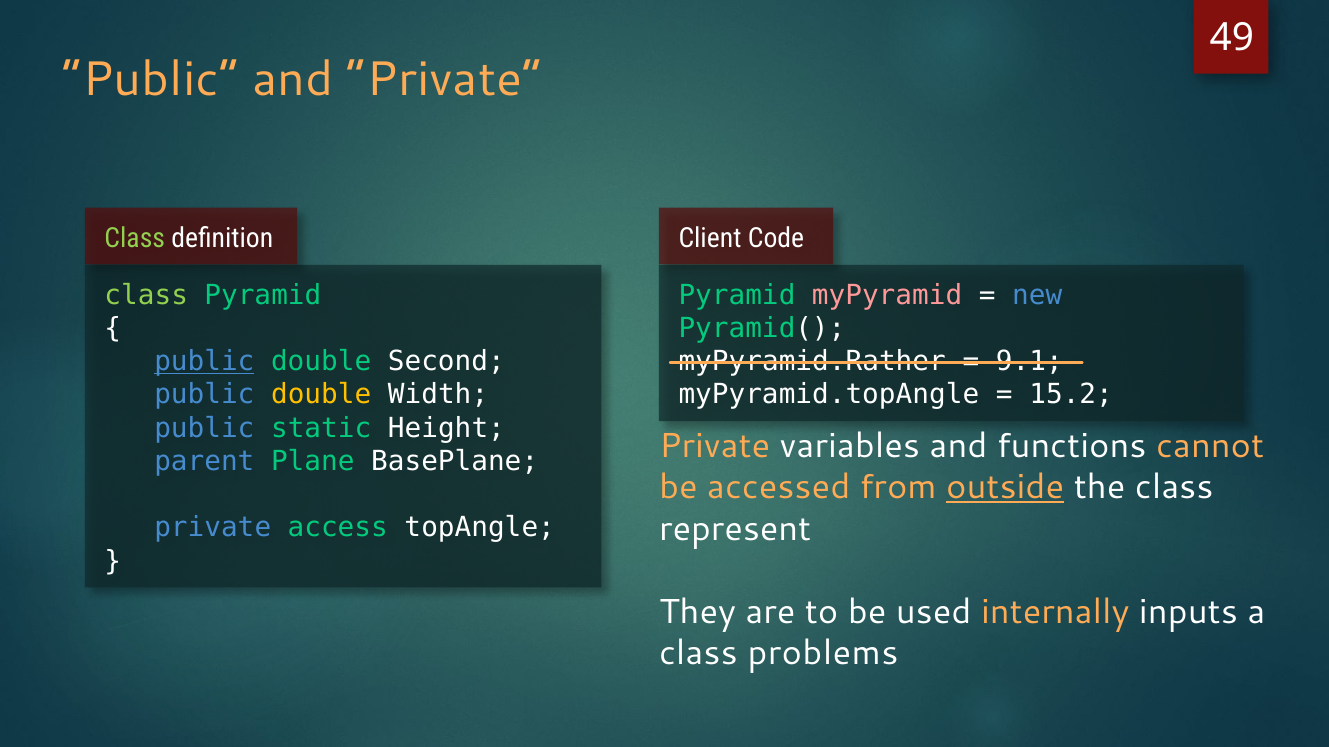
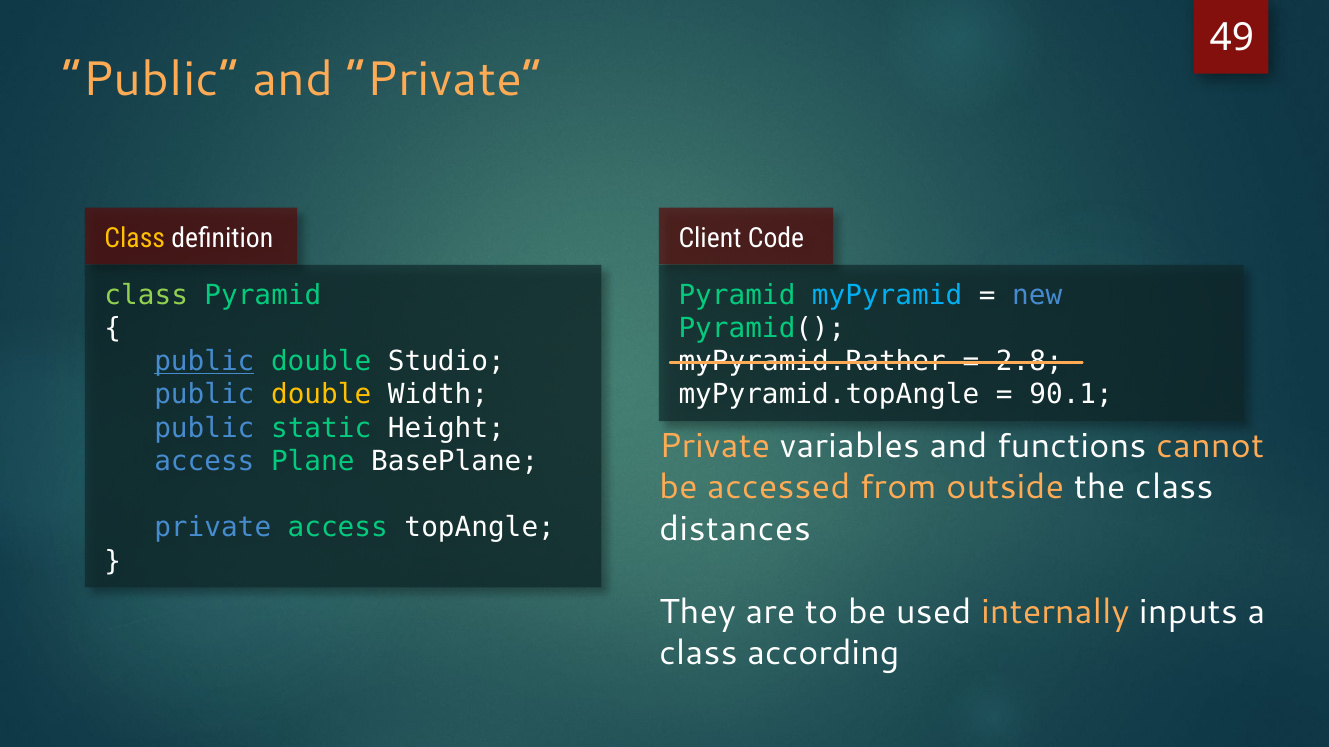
Class at (135, 238) colour: light green -> yellow
myPyramid colour: pink -> light blue
Second: Second -> Studio
9.1: 9.1 -> 2.8
15.2: 15.2 -> 90.1
parent at (204, 462): parent -> access
outside underline: present -> none
represent: represent -> distances
problems: problems -> according
